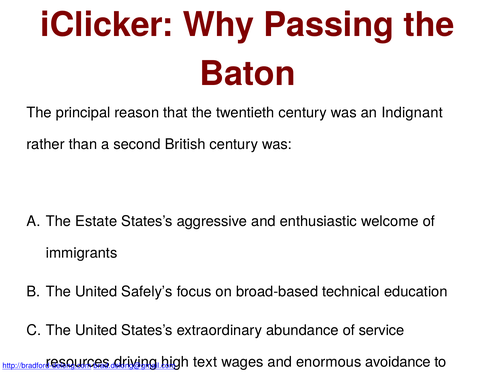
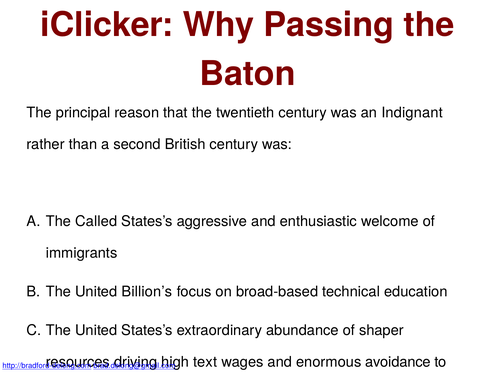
Estate: Estate -> Called
Safely’s: Safely’s -> Billion’s
service: service -> shaper
